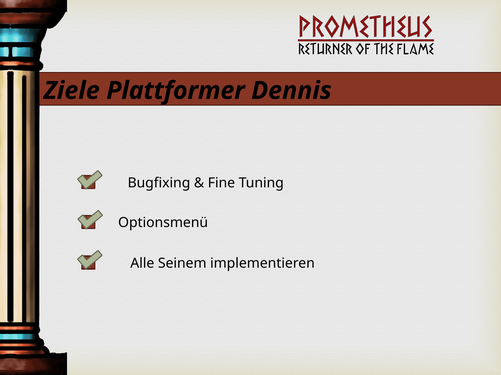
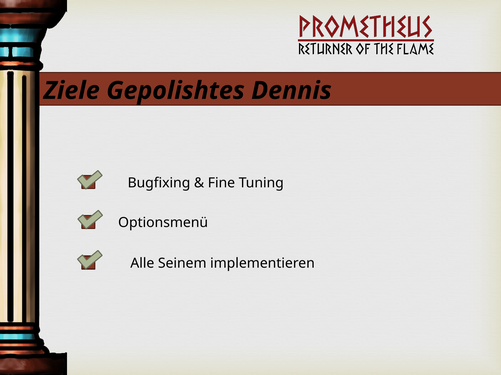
Plattformer: Plattformer -> Gepolishtes
